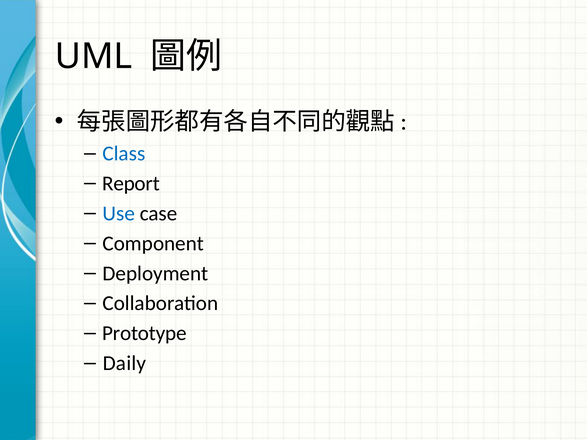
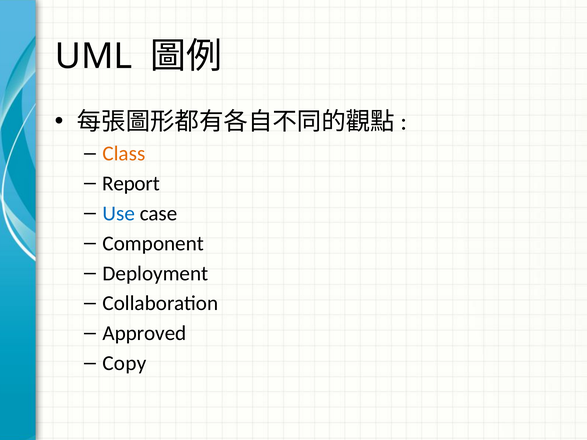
Class colour: blue -> orange
Prototype: Prototype -> Approved
Daily: Daily -> Copy
